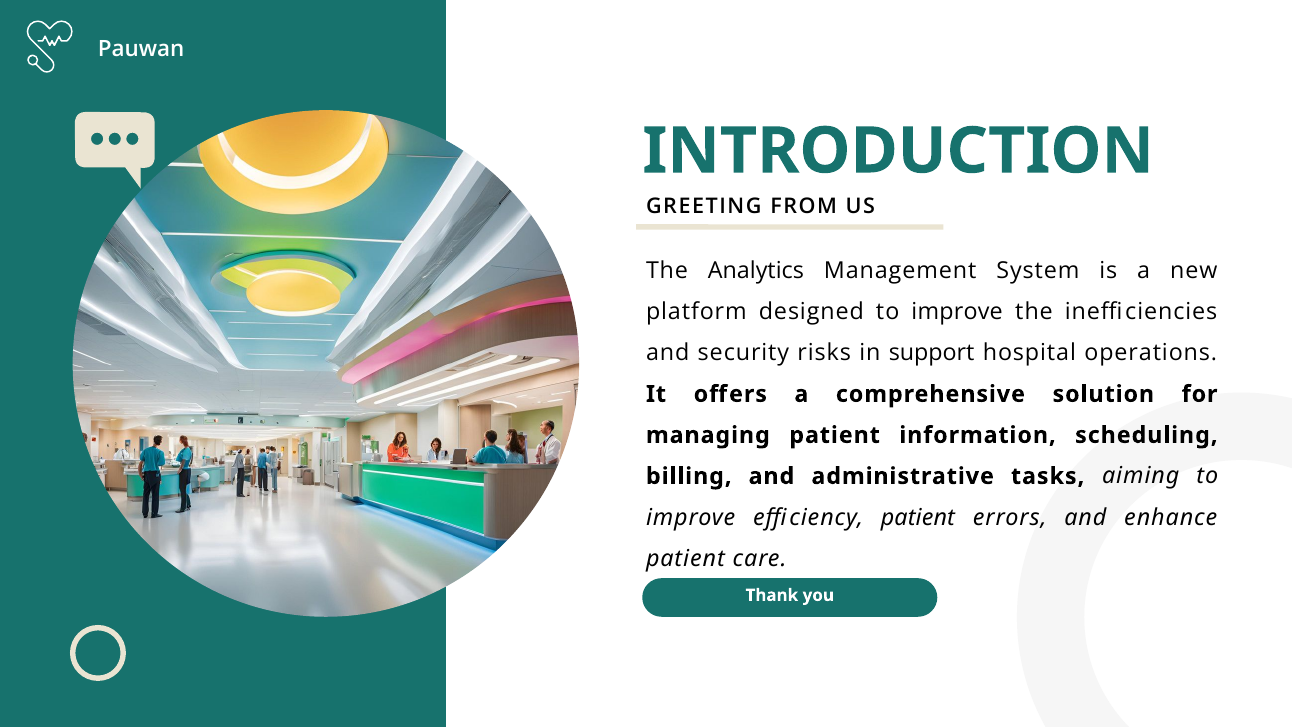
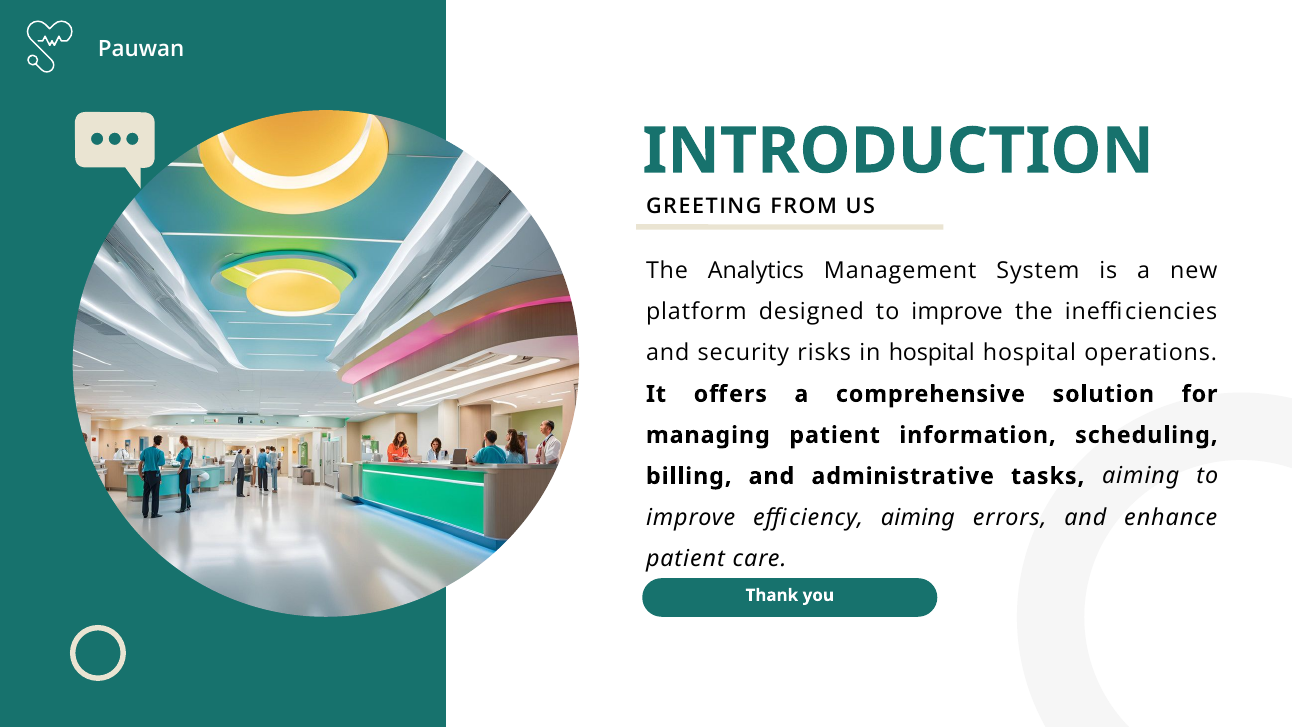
in support: support -> hospital
efficiency patient: patient -> aiming
